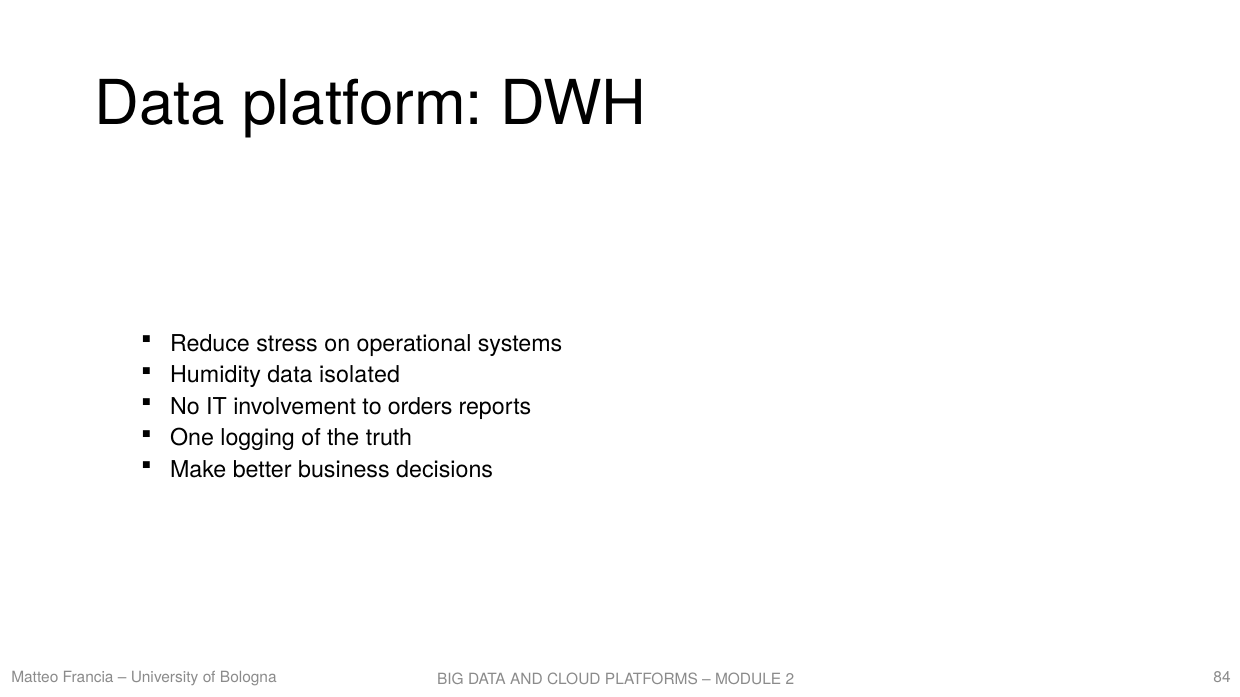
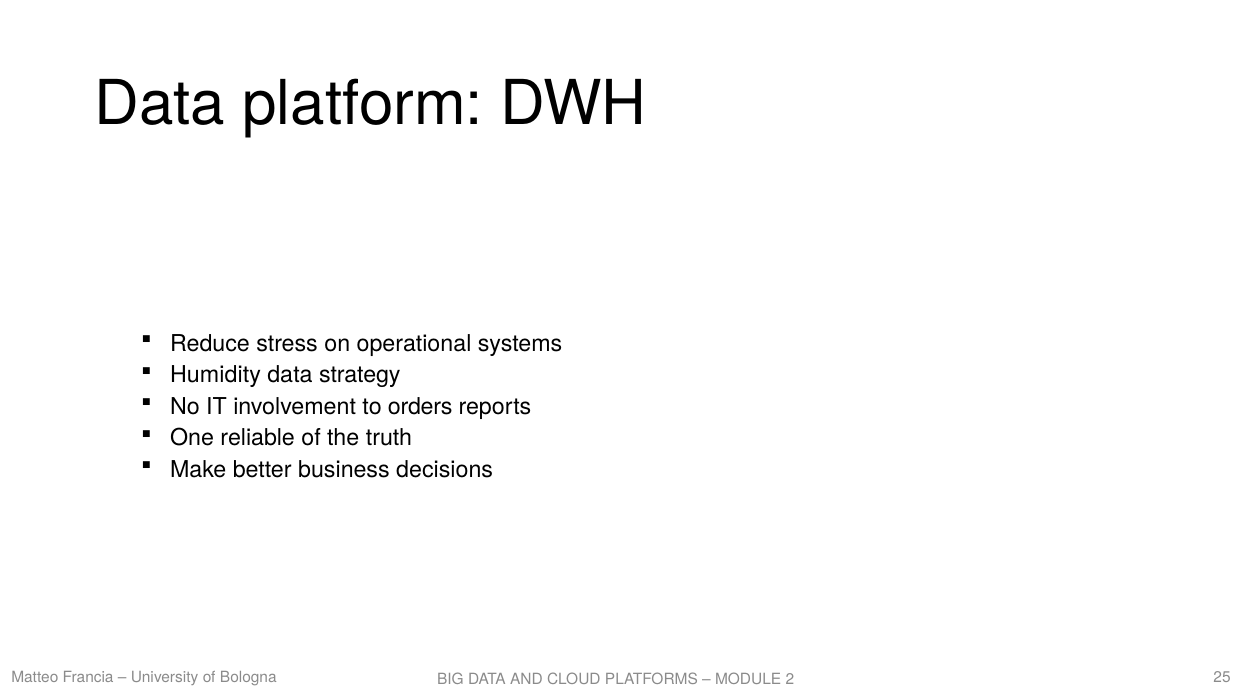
isolated: isolated -> strategy
logging: logging -> reliable
84: 84 -> 25
